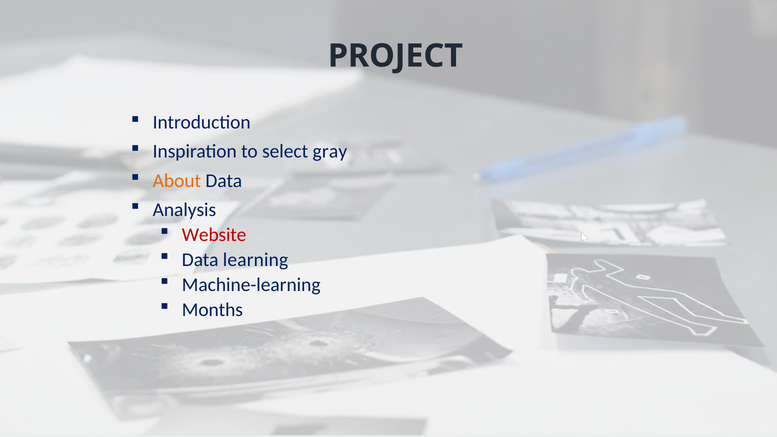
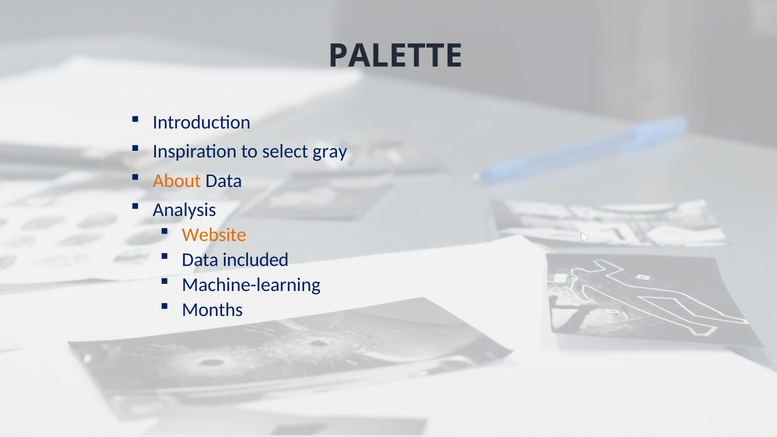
PROJECT: PROJECT -> PALETTE
Website colour: red -> orange
learning: learning -> included
